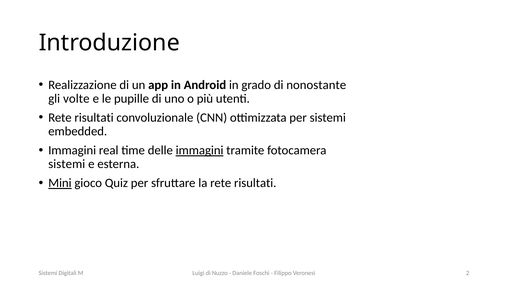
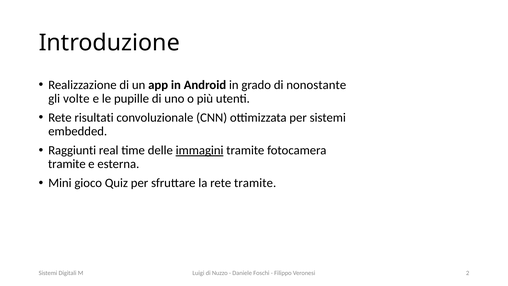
Immagini at (72, 150): Immagini -> Raggiunti
sistemi at (67, 164): sistemi -> tramite
Mini underline: present -> none
la rete risultati: risultati -> tramite
